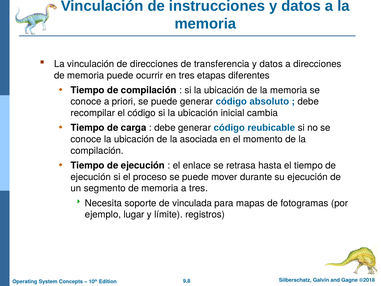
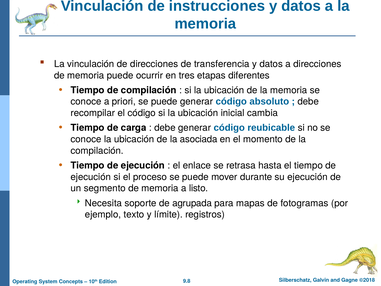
a tres: tres -> listo
vinculada: vinculada -> agrupada
lugar: lugar -> texto
